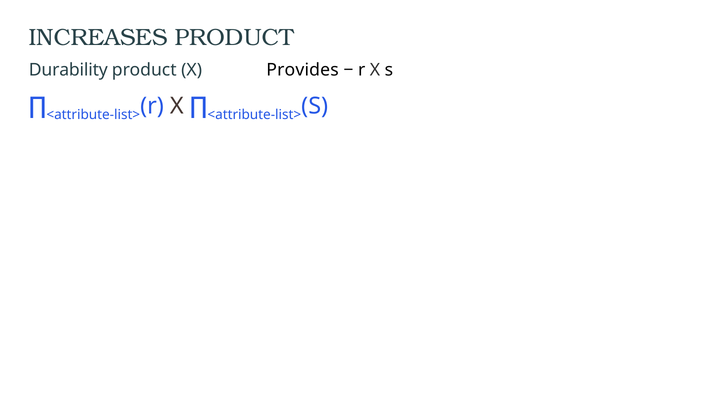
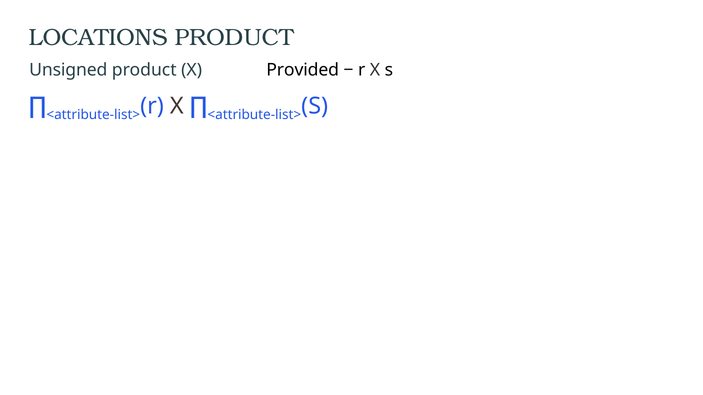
INCREASES: INCREASES -> LOCATIONS
Durability: Durability -> Unsigned
Provides: Provides -> Provided
